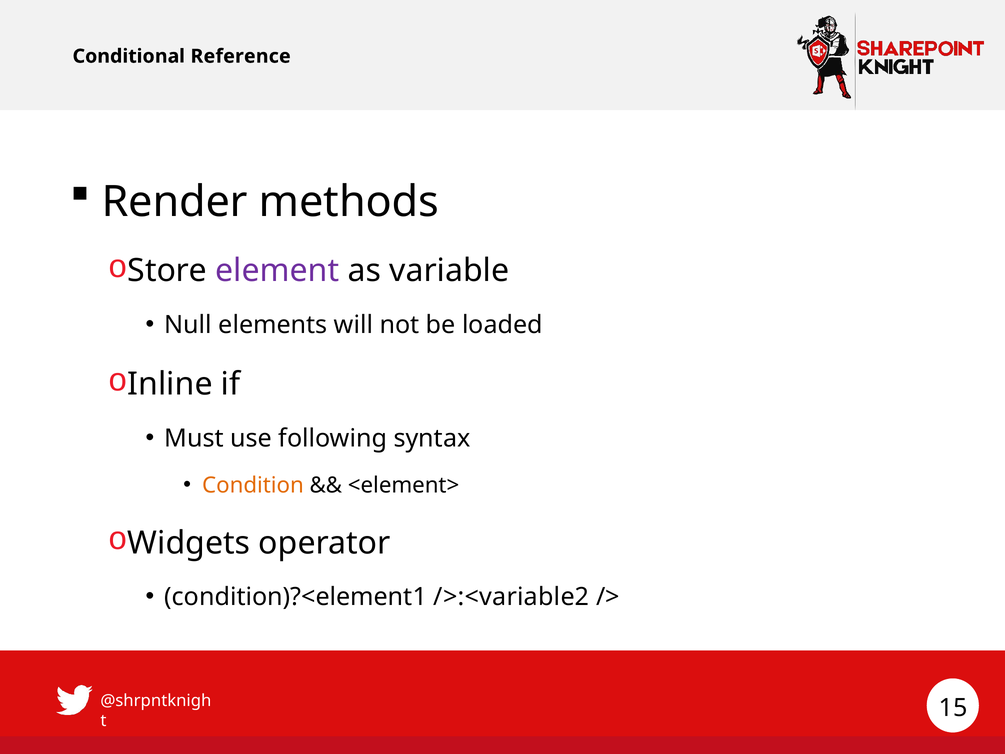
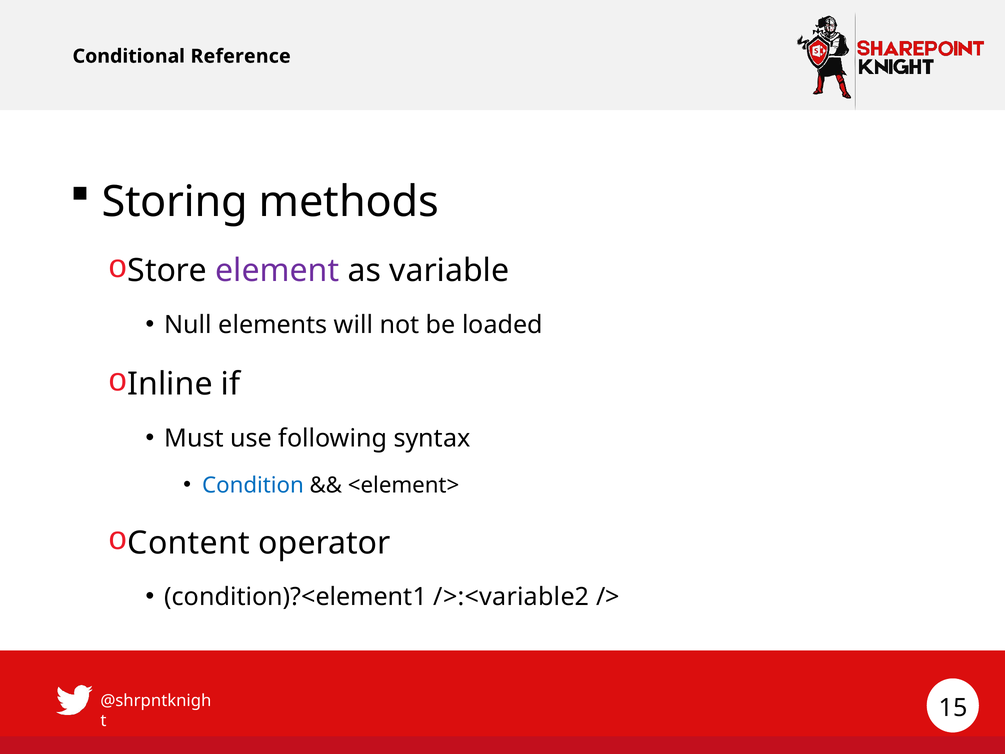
Render: Render -> Storing
Condition colour: orange -> blue
Widgets: Widgets -> Content
